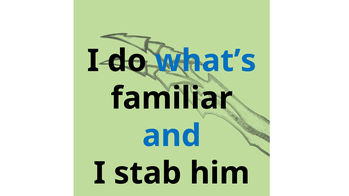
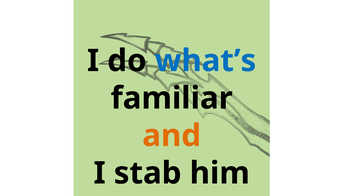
and colour: blue -> orange
